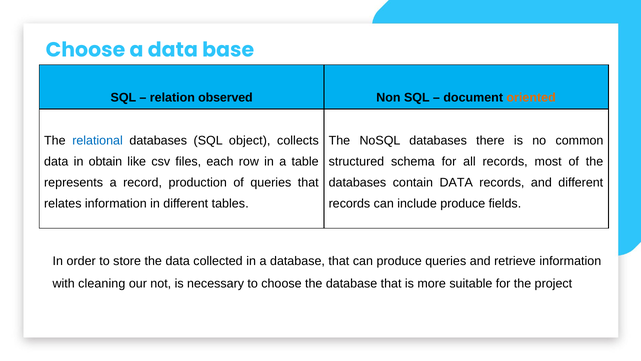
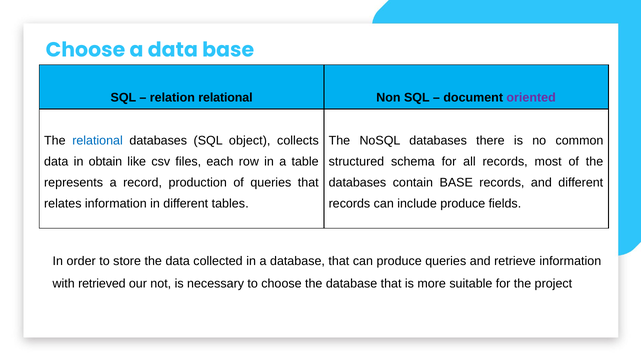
relation observed: observed -> relational
oriented colour: orange -> purple
contain DATA: DATA -> BASE
cleaning: cleaning -> retrieved
